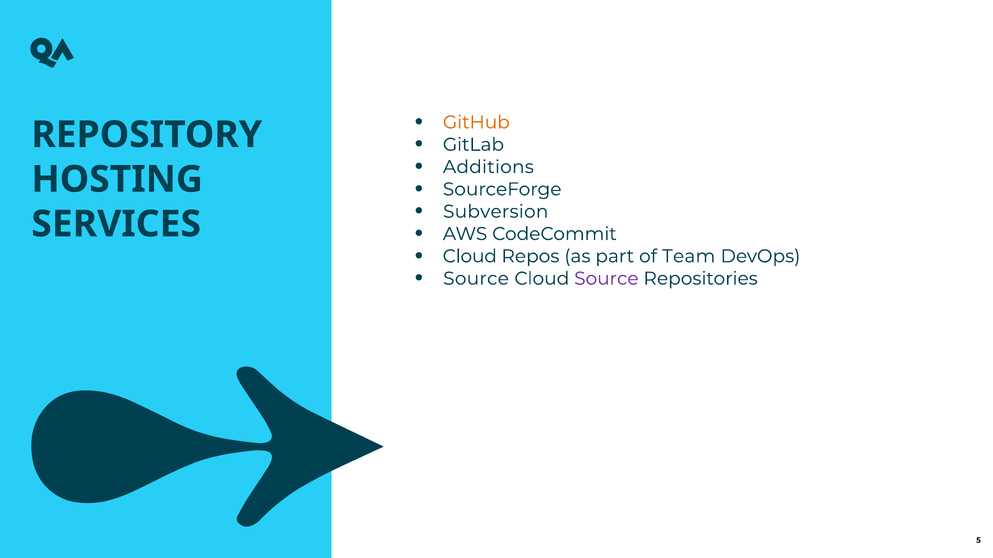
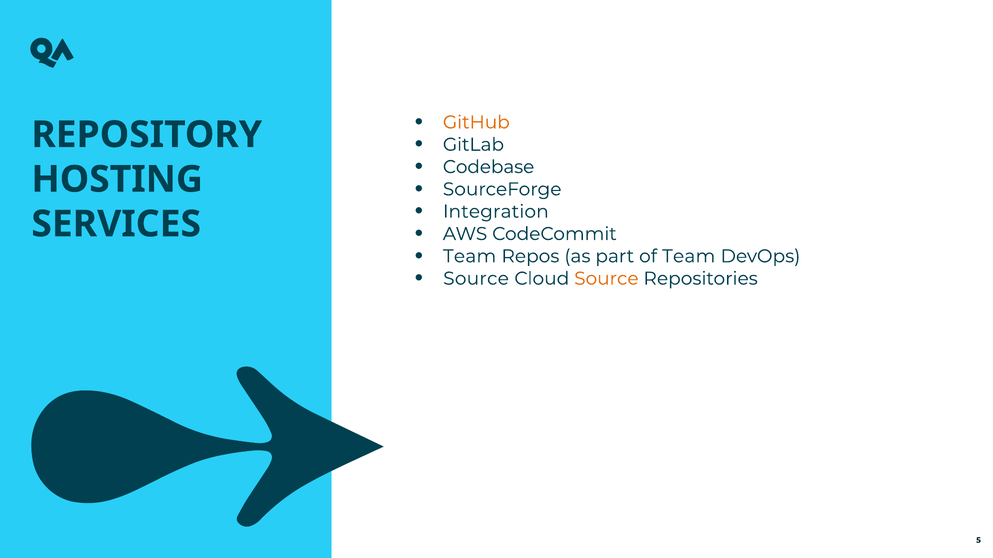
Additions: Additions -> Codebase
Subversion: Subversion -> Integration
Cloud at (470, 256): Cloud -> Team
Source at (606, 279) colour: purple -> orange
